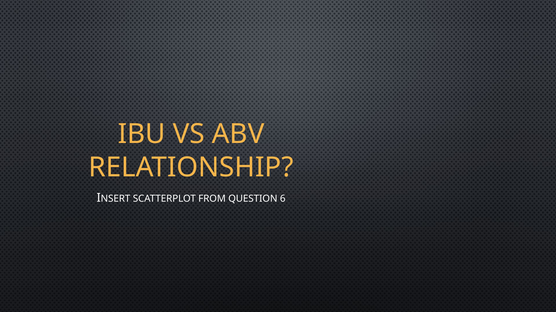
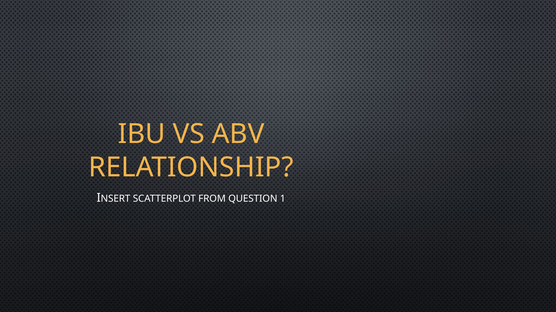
6: 6 -> 1
